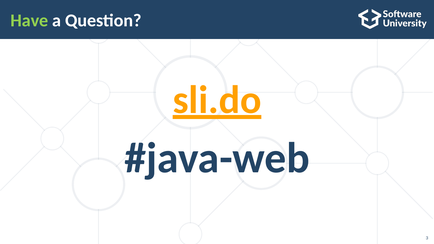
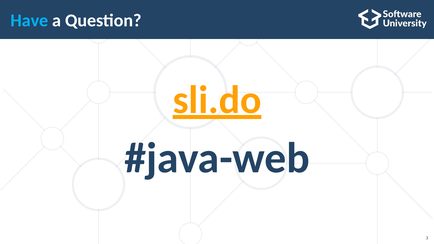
Have colour: light green -> light blue
